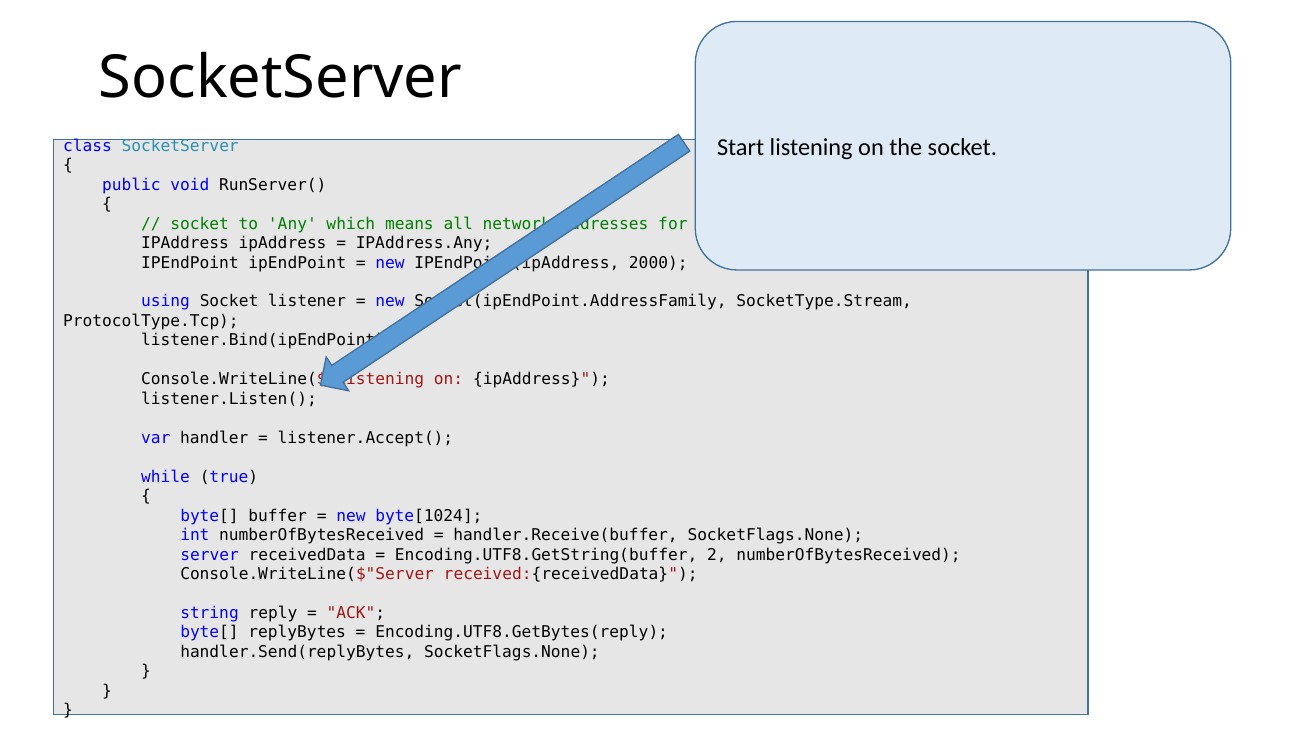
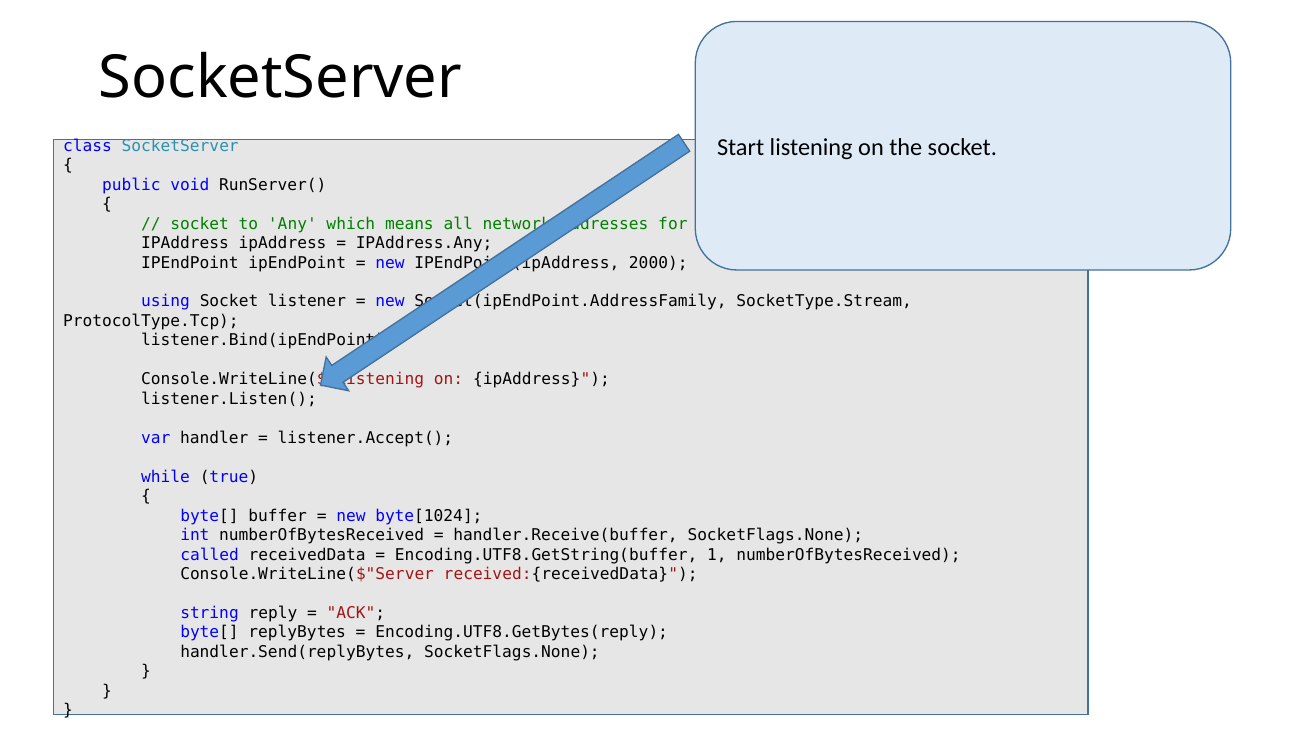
server: server -> called
2: 2 -> 1
